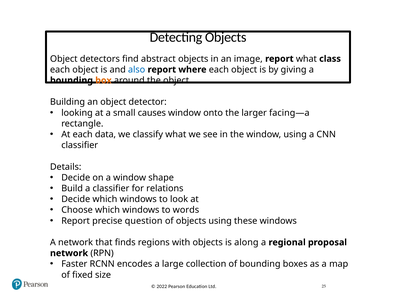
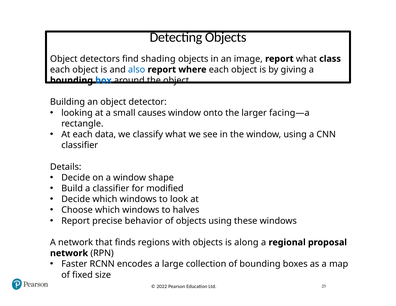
abstract: abstract -> shading
box colour: orange -> blue
relations: relations -> modified
words: words -> halves
question: question -> behavior
